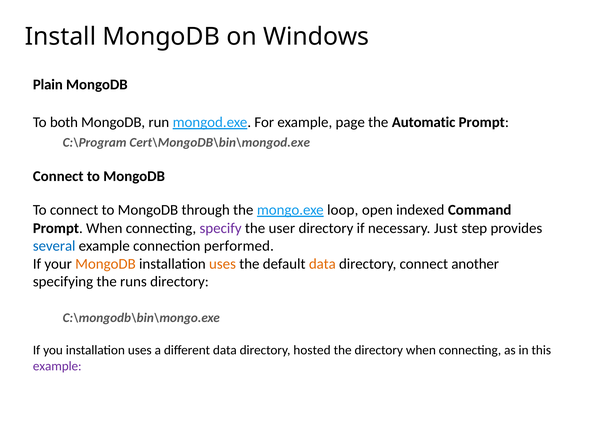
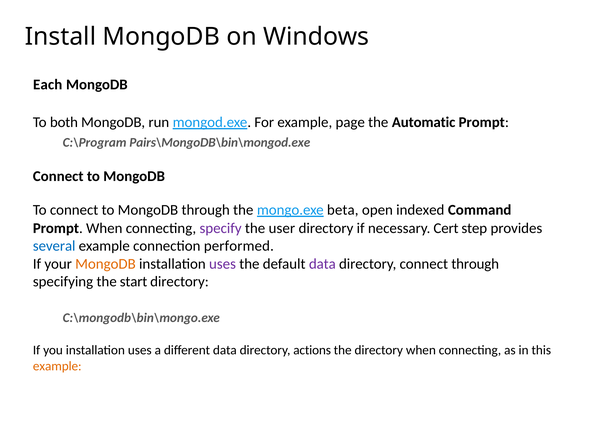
Plain: Plain -> Each
Cert\MongoDB\bin\mongod.exe: Cert\MongoDB\bin\mongod.exe -> Pairs\MongoDB\bin\mongod.exe
loop: loop -> beta
Just: Just -> Cert
uses at (222, 264) colour: orange -> purple
data at (322, 264) colour: orange -> purple
connect another: another -> through
runs: runs -> start
hosted: hosted -> actions
example at (57, 366) colour: purple -> orange
